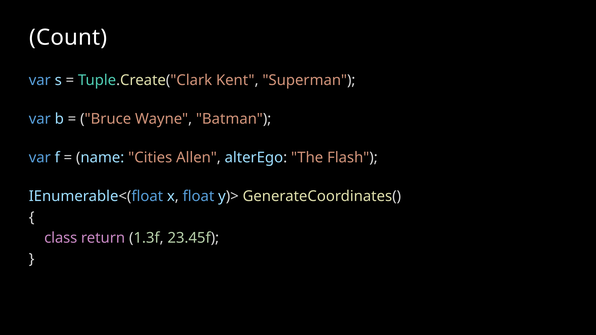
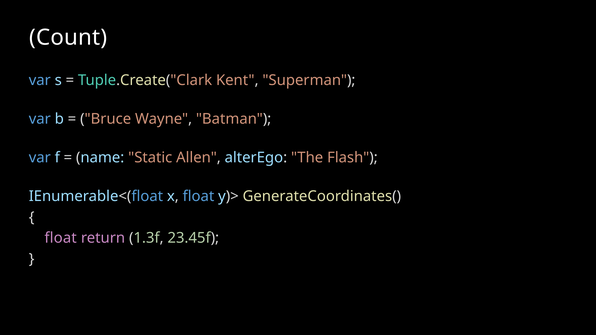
Cities: Cities -> Static
class at (61, 238): class -> float
